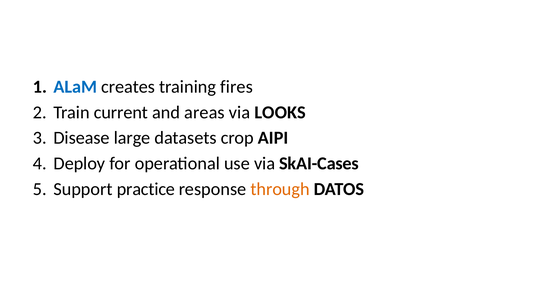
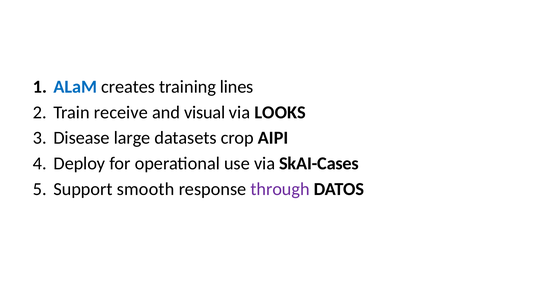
fires: fires -> lines
current: current -> receive
areas: areas -> visual
practice: practice -> smooth
through colour: orange -> purple
